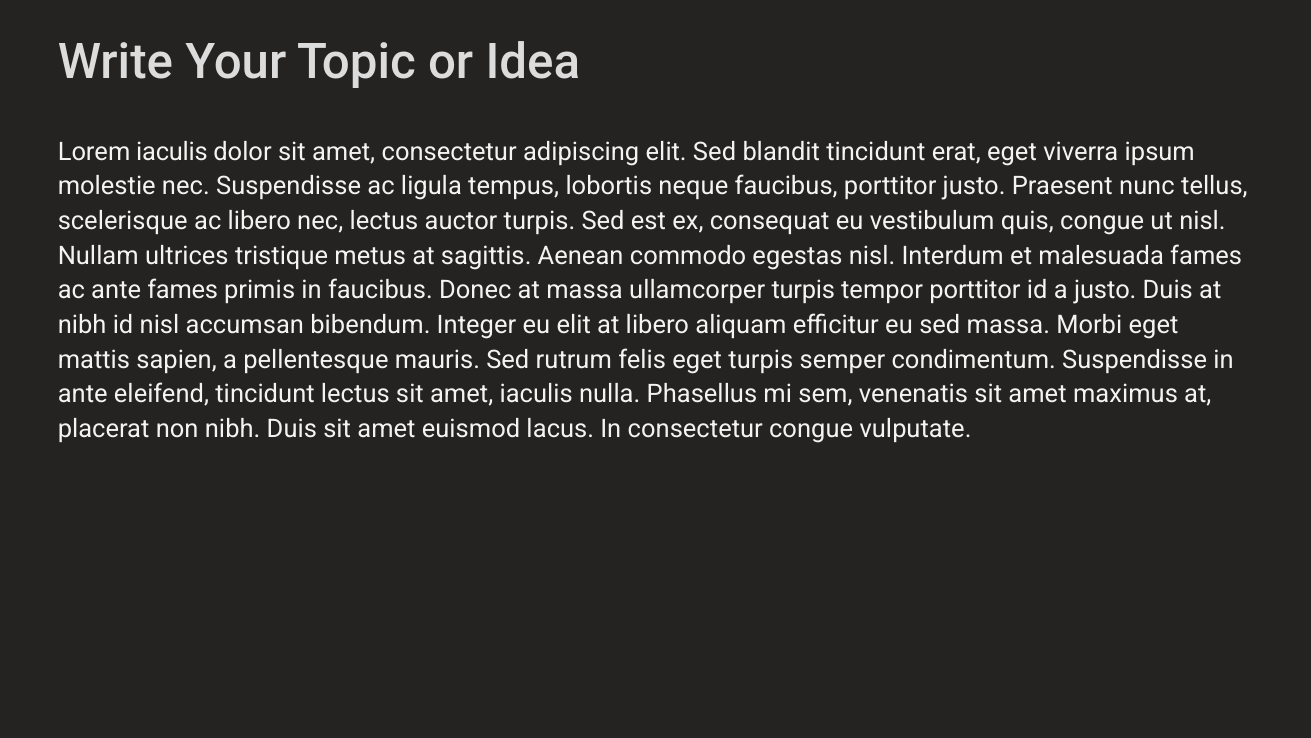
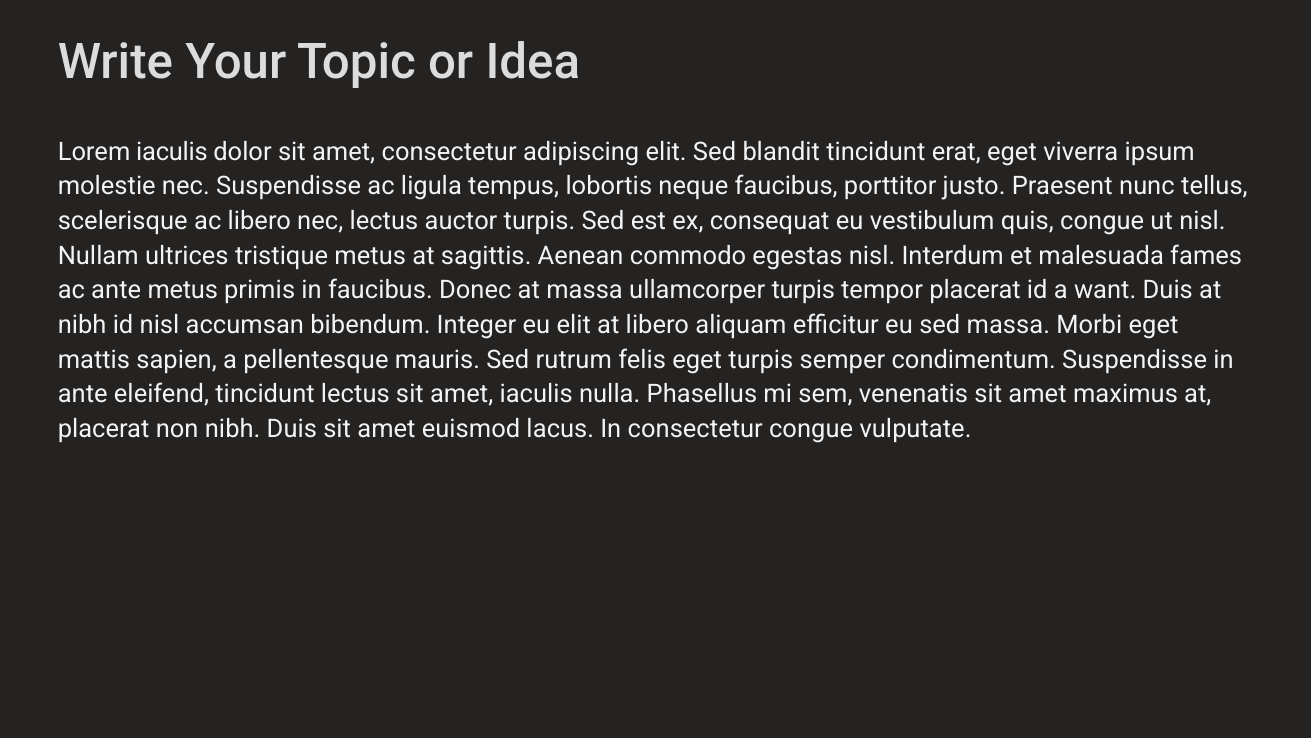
ante fames: fames -> metus
tempor porttitor: porttitor -> placerat
a justo: justo -> want
